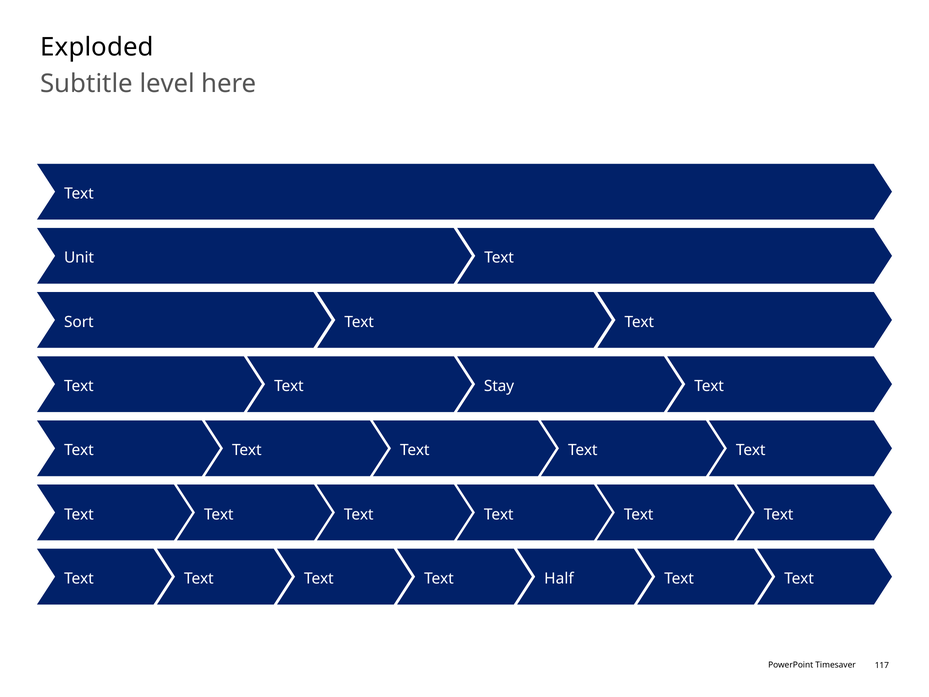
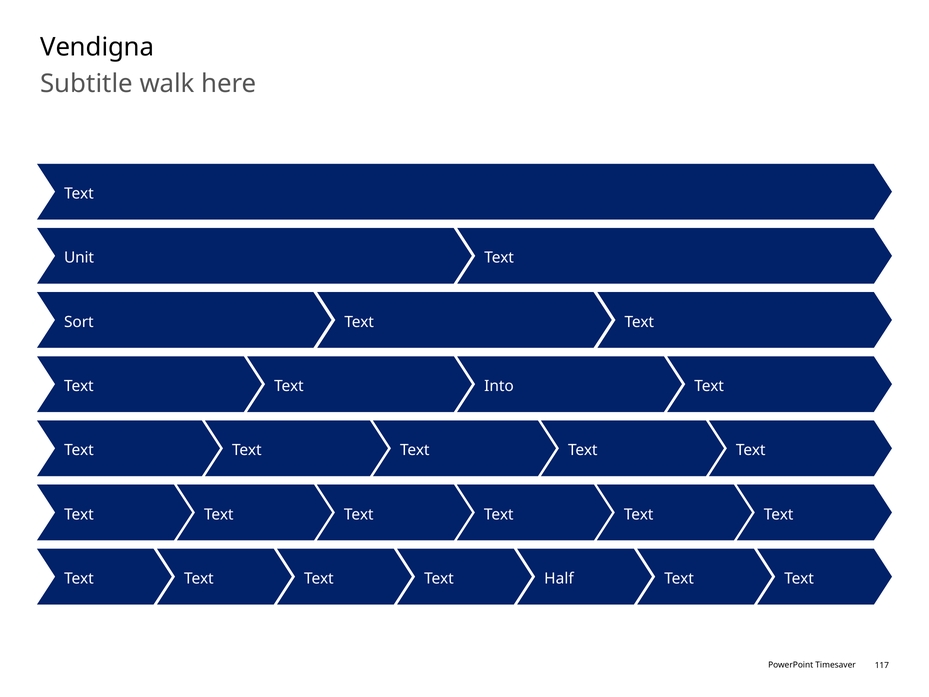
Exploded: Exploded -> Vendigna
level: level -> walk
Stay: Stay -> Into
